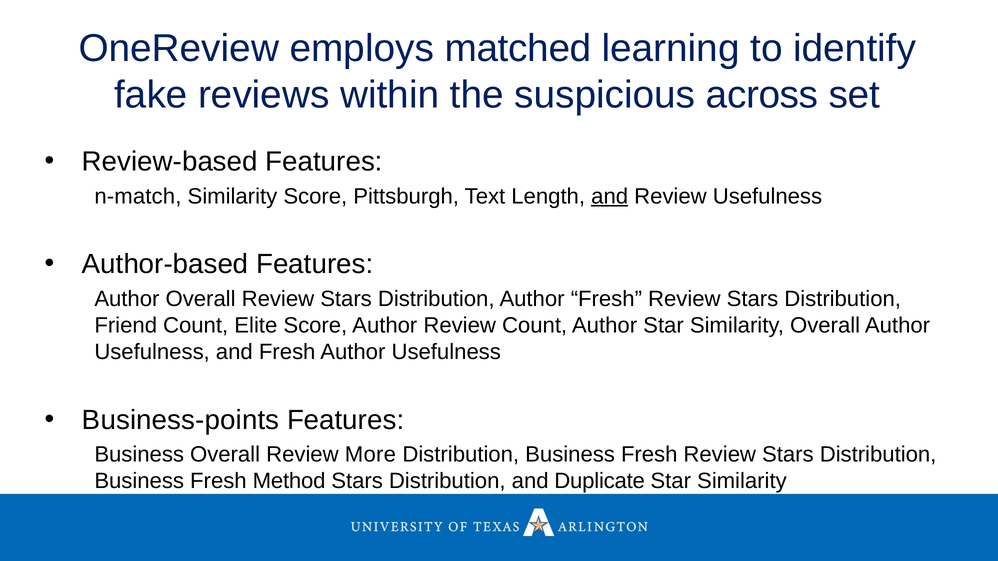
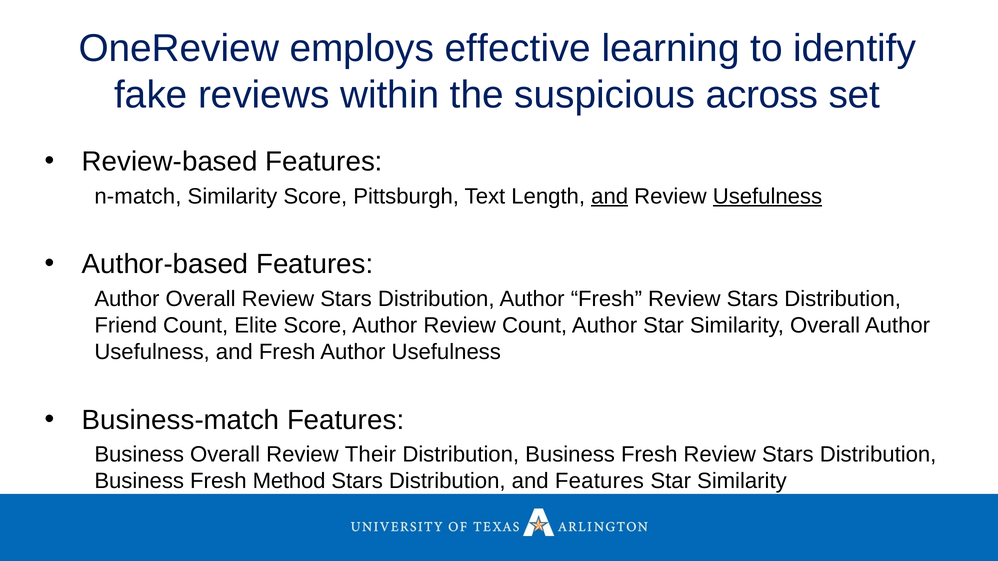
matched: matched -> effective
Usefulness at (767, 196) underline: none -> present
Business-points: Business-points -> Business-match
More: More -> Their
and Duplicate: Duplicate -> Features
